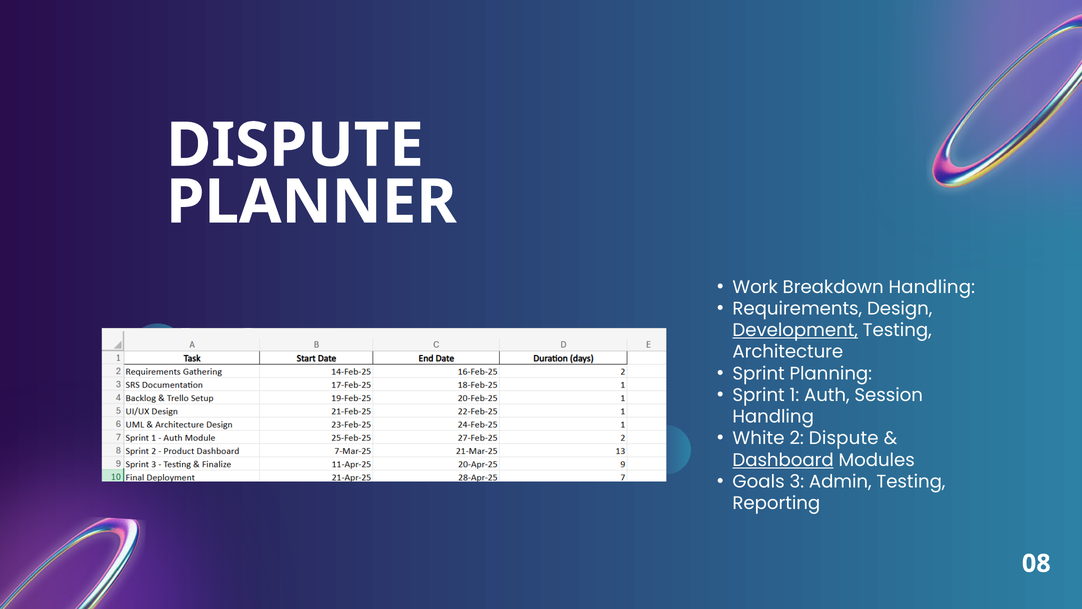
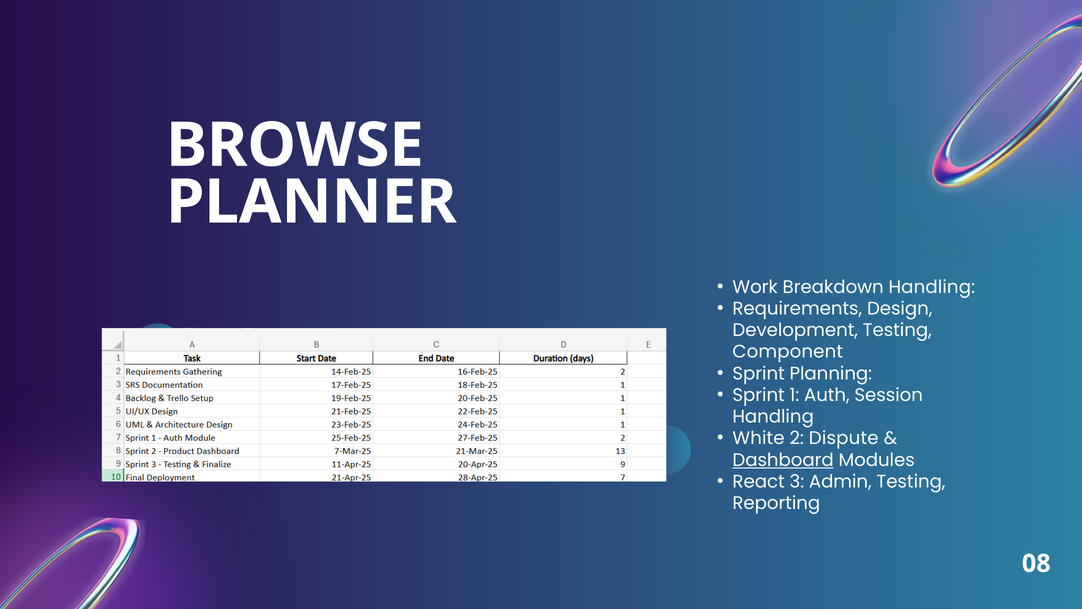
DISPUTE at (295, 145): DISPUTE -> BROWSE
Development underline: present -> none
Architecture: Architecture -> Component
Goals: Goals -> React
